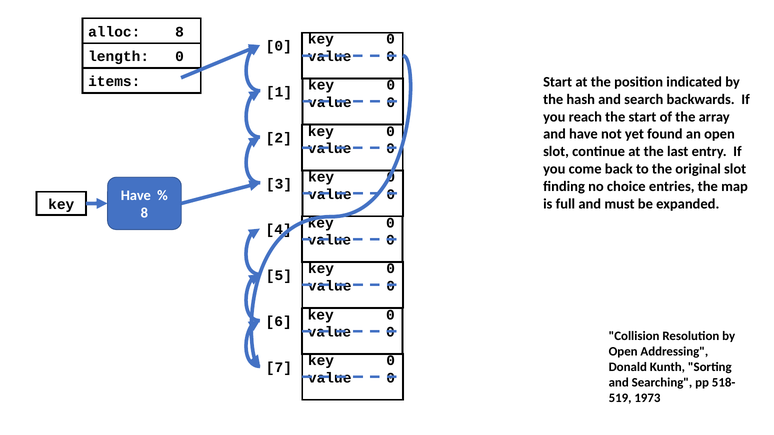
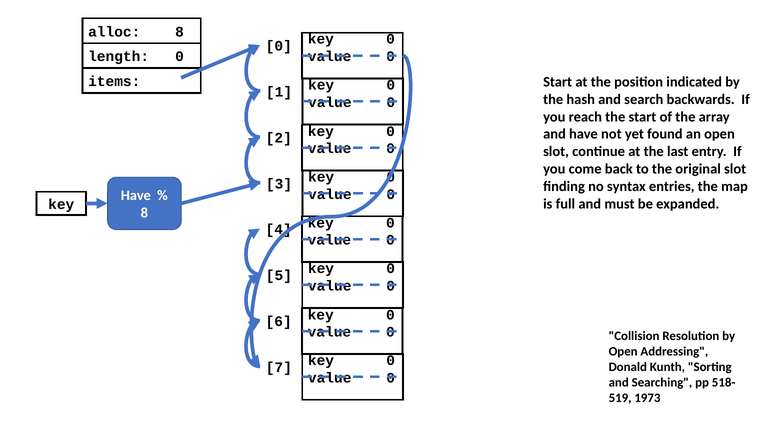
choice: choice -> syntax
